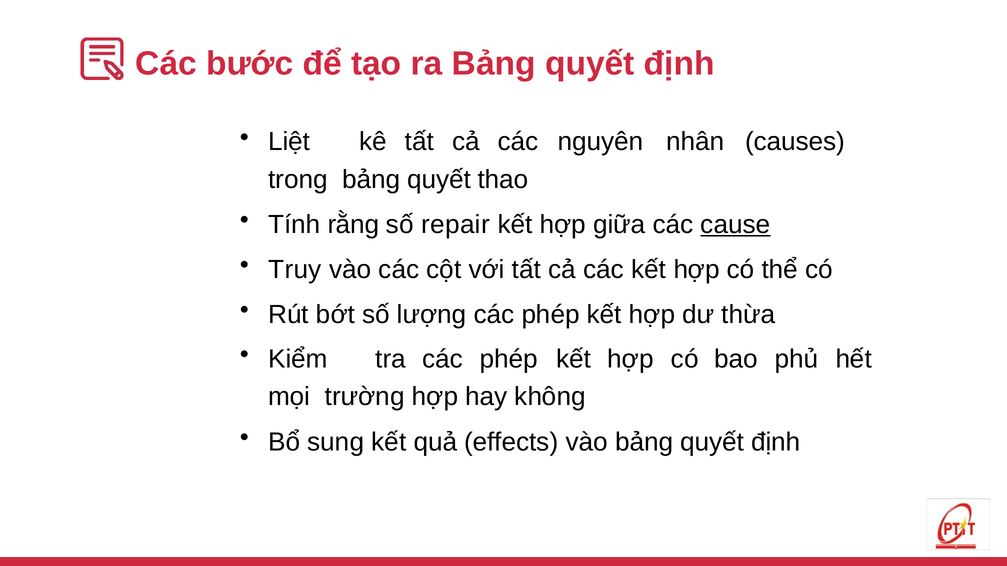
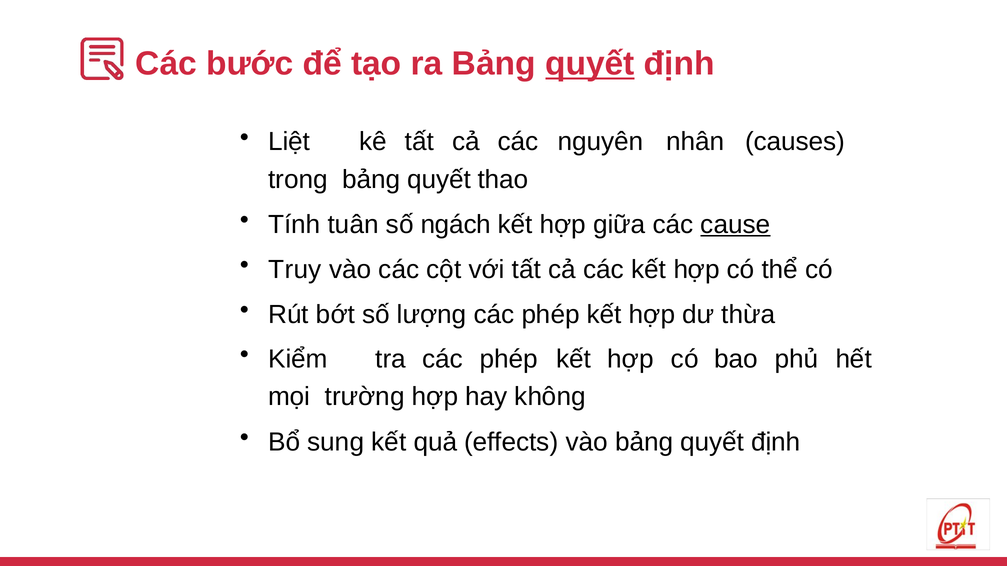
quyết underline: none -> present
rằng: rằng -> tuân
repair: repair -> ngách
